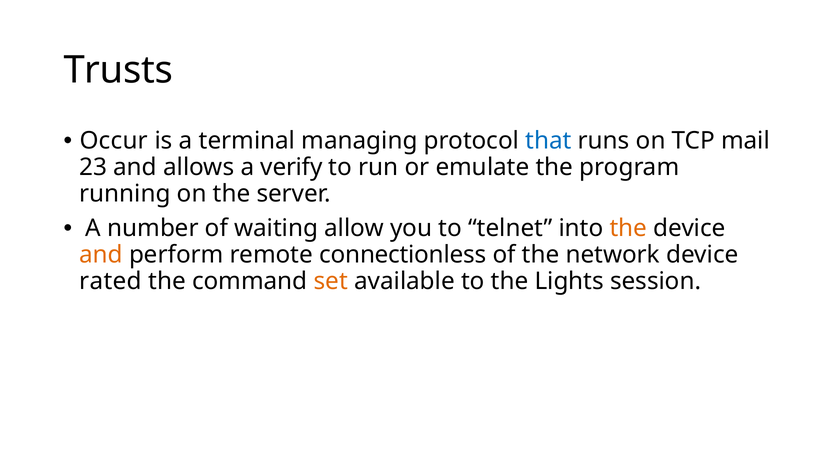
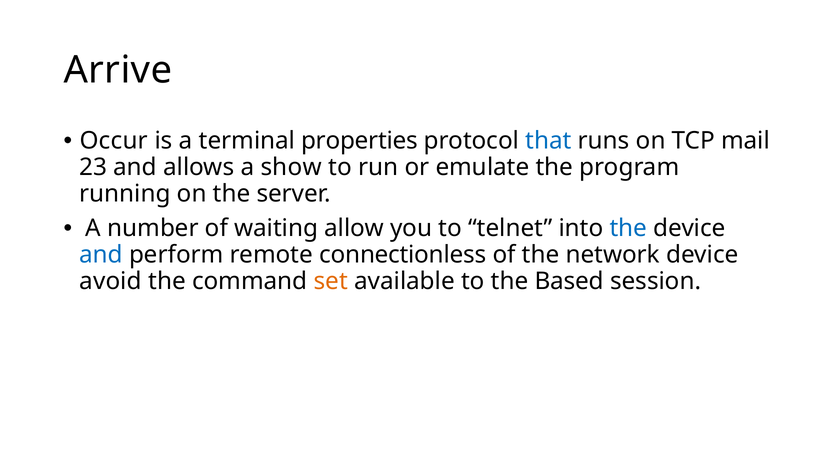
Trusts: Trusts -> Arrive
managing: managing -> properties
verify: verify -> show
the at (628, 229) colour: orange -> blue
and at (101, 255) colour: orange -> blue
rated: rated -> avoid
Lights: Lights -> Based
